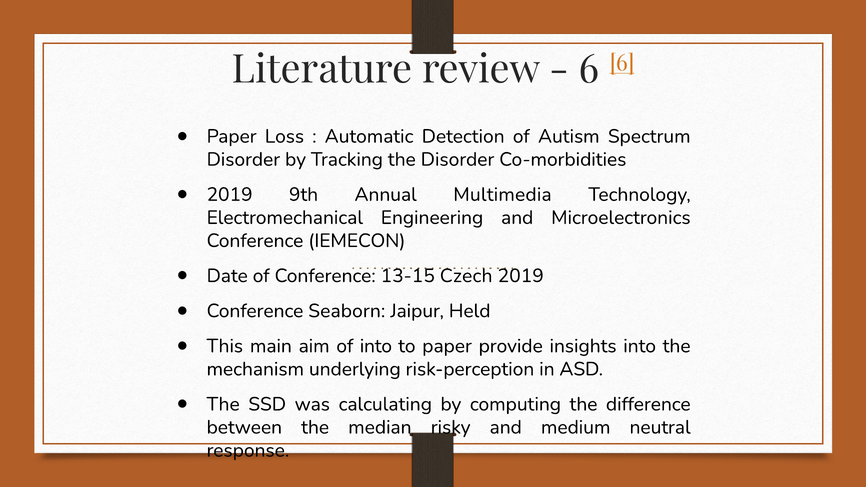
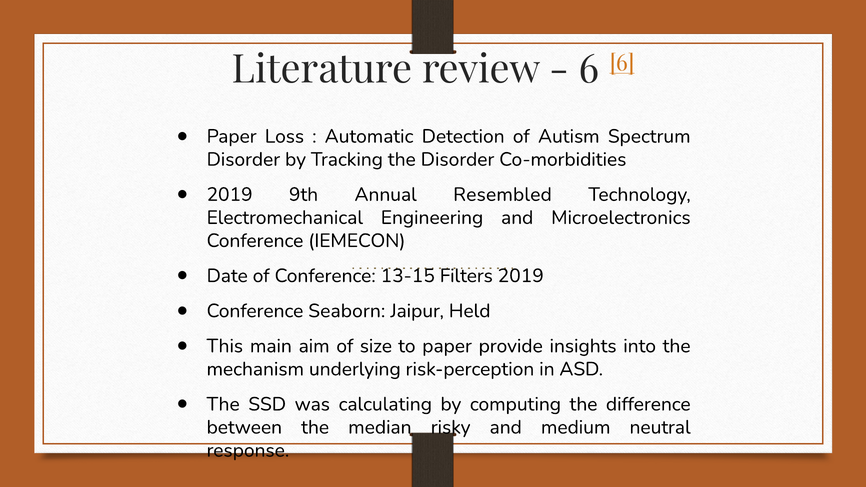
Multimedia: Multimedia -> Resembled
Czech: Czech -> Filters
of into: into -> size
